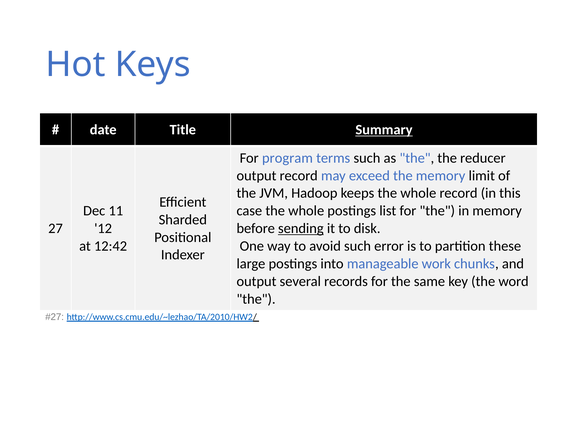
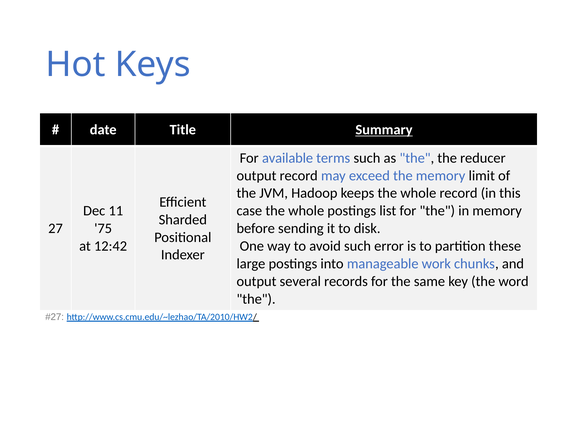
program: program -> available
12: 12 -> 75
sending underline: present -> none
